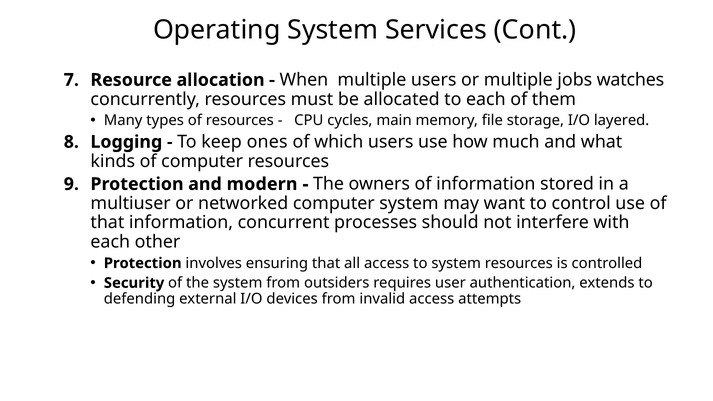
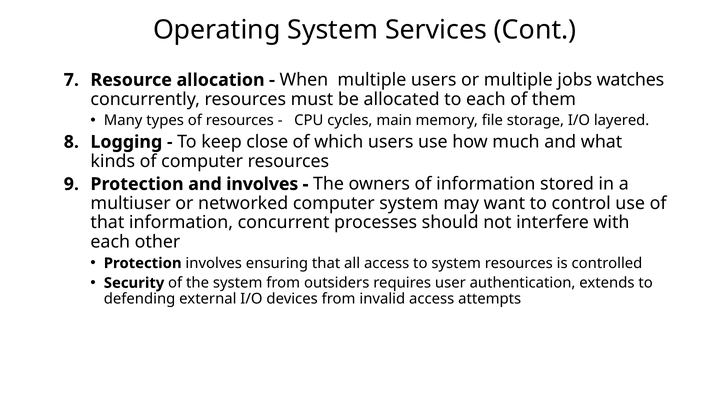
ones: ones -> close
and modern: modern -> involves
